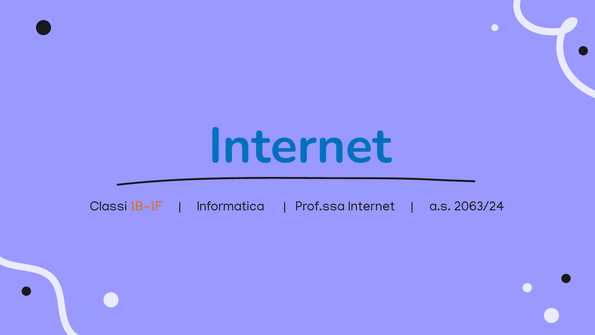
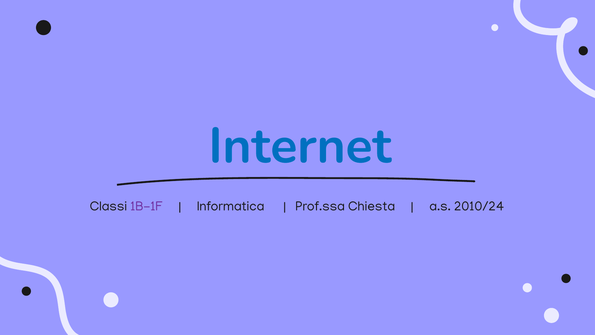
1B-1F colour: orange -> purple
Prof.ssa Internet: Internet -> Chiesta
2063/24: 2063/24 -> 2010/24
